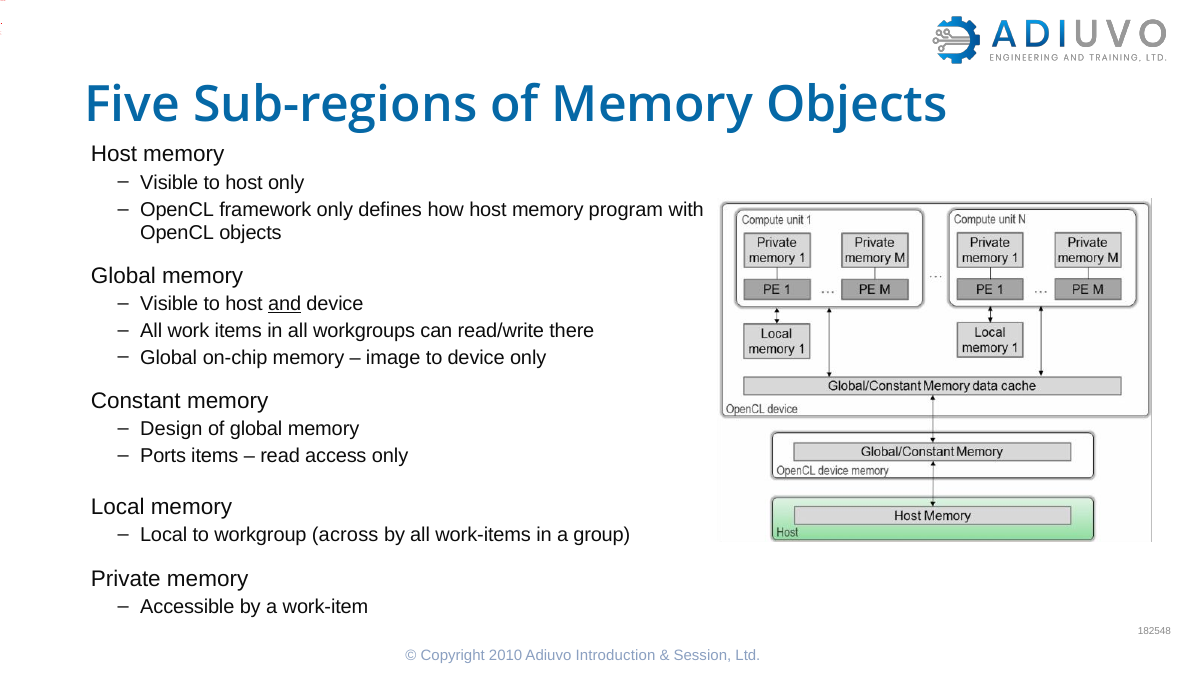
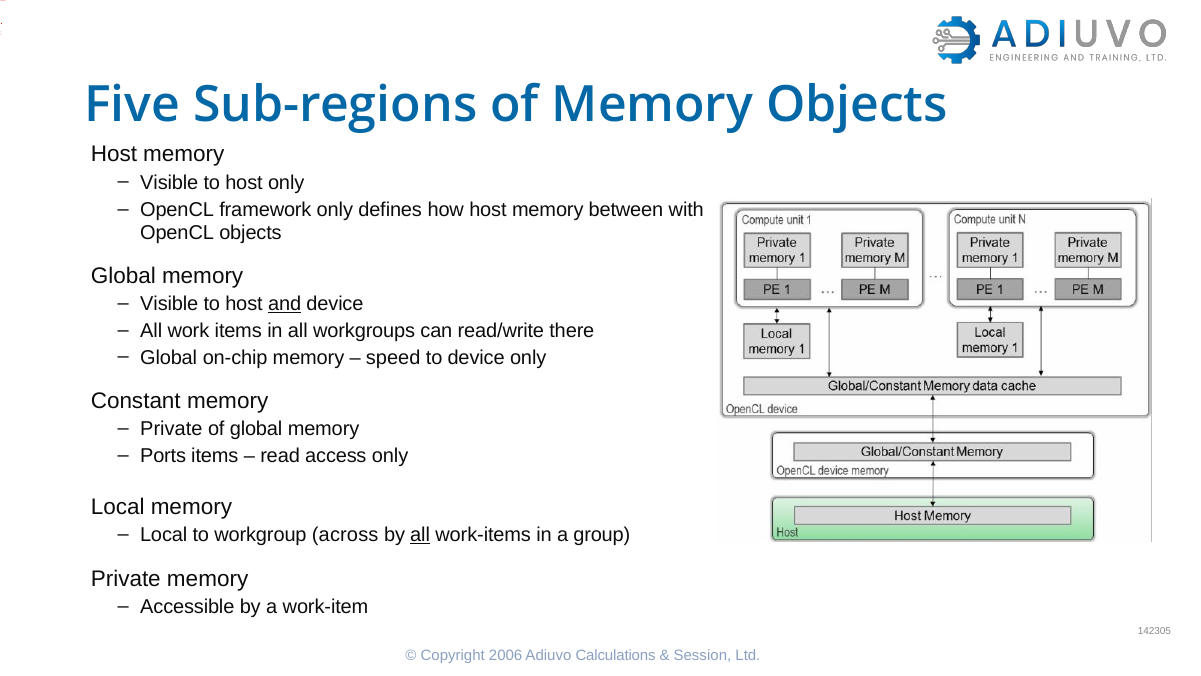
program: program -> between
image: image -> speed
Design at (171, 429): Design -> Private
all at (420, 535) underline: none -> present
182548: 182548 -> 142305
2010: 2010 -> 2006
Introduction: Introduction -> Calculations
